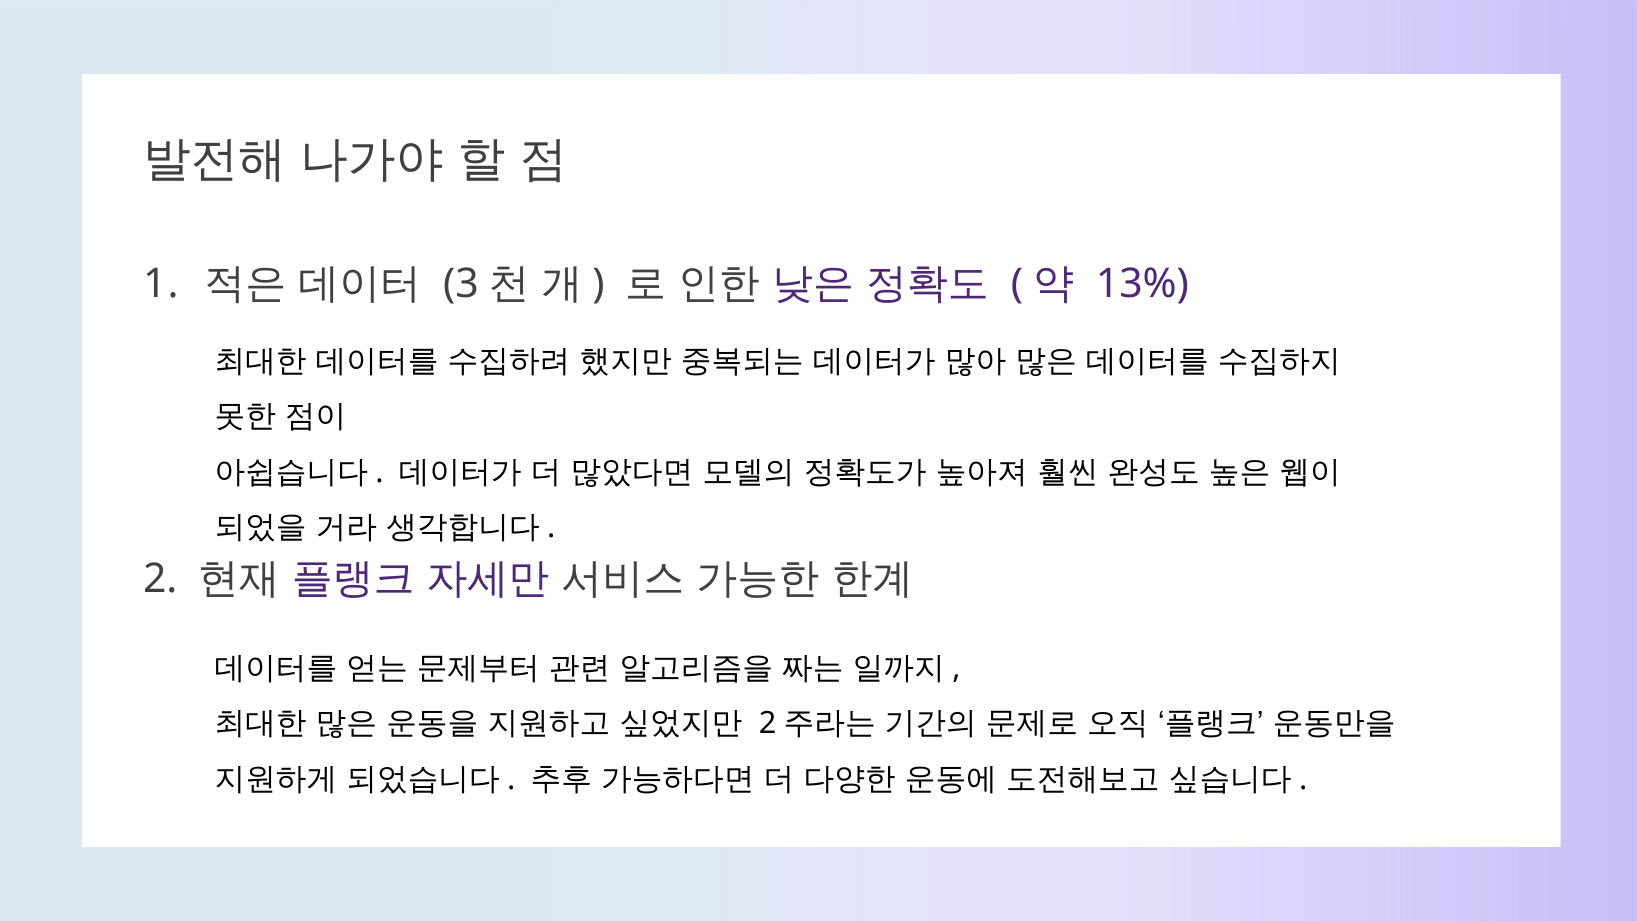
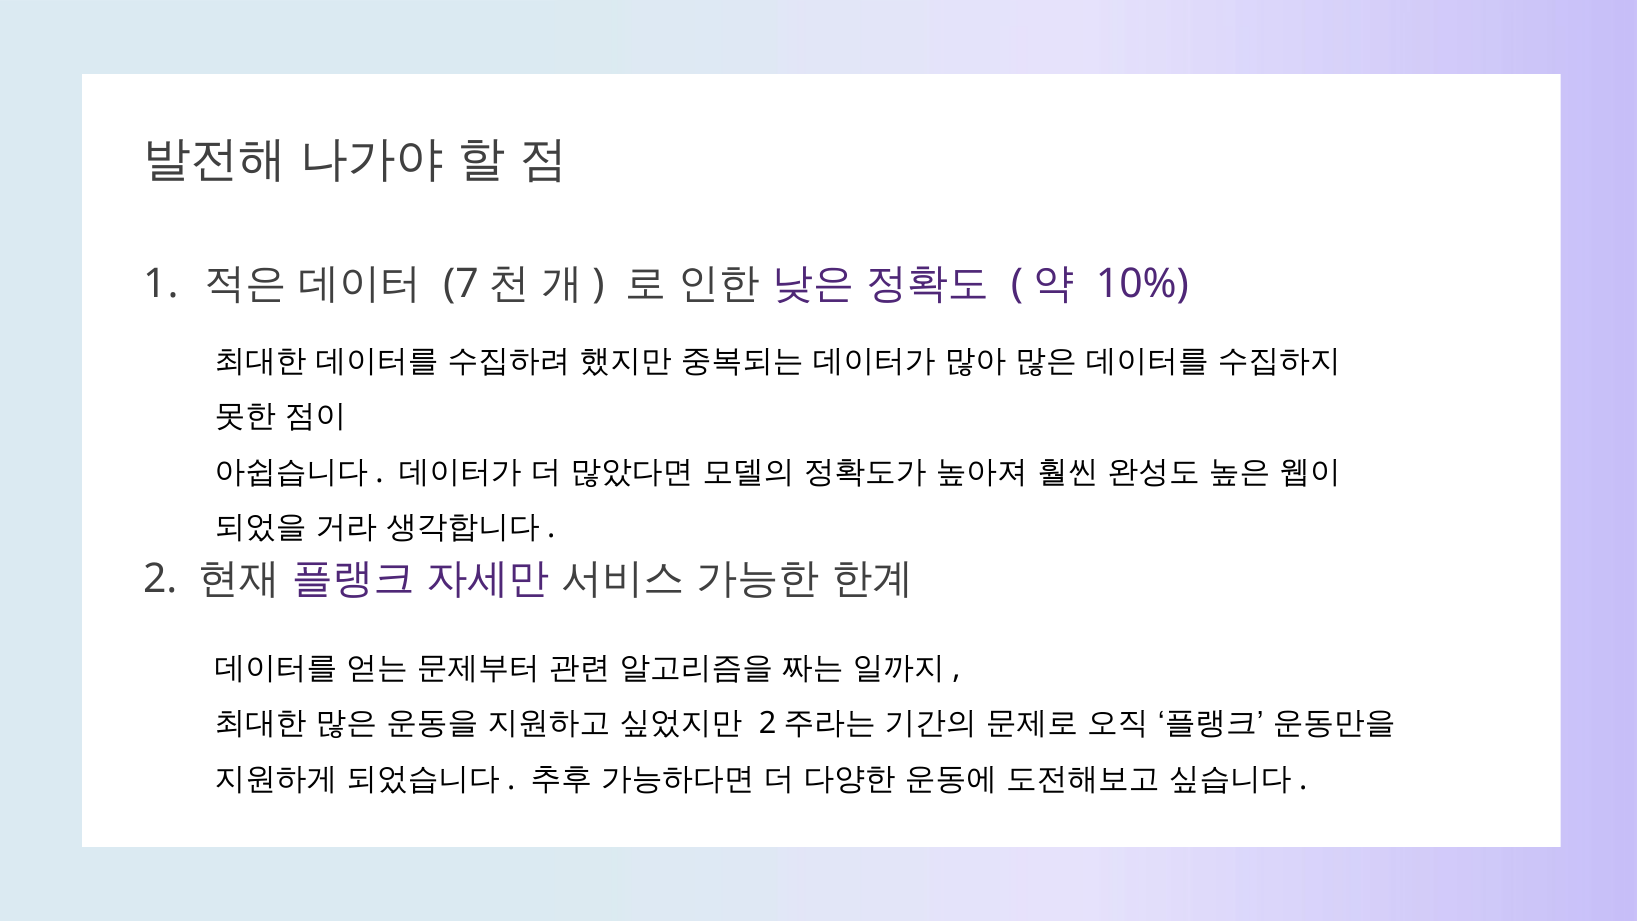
3: 3 -> 7
13%: 13% -> 10%
